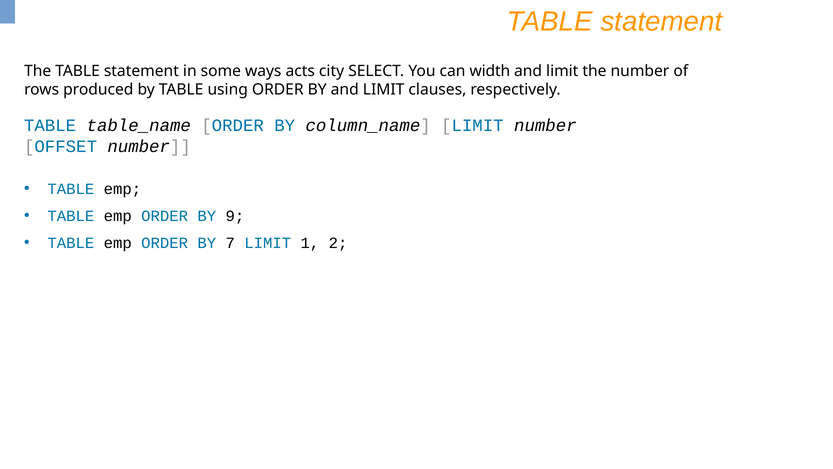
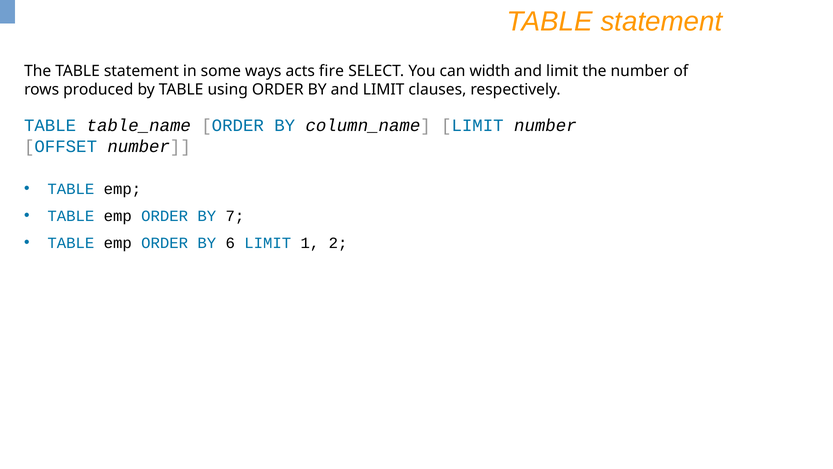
city: city -> fire
9: 9 -> 7
7: 7 -> 6
